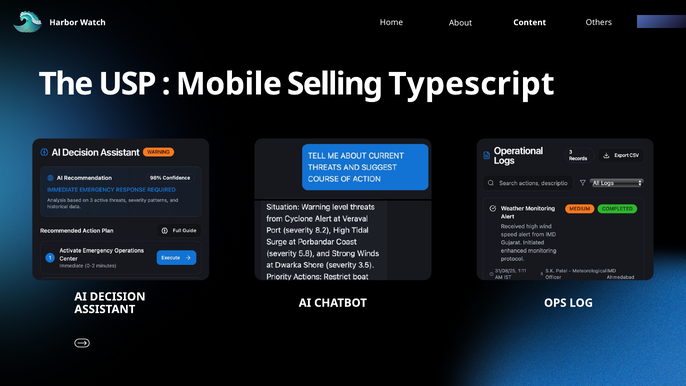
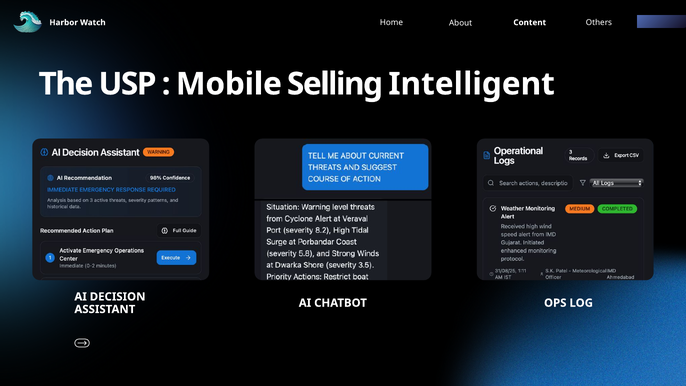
Typescript: Typescript -> Intelligent
